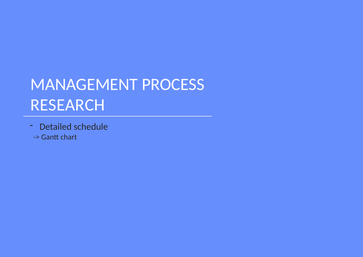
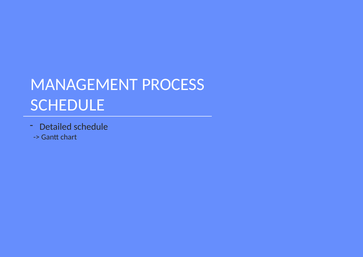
RESEARCH at (68, 105): RESEARCH -> SCHEDULE
